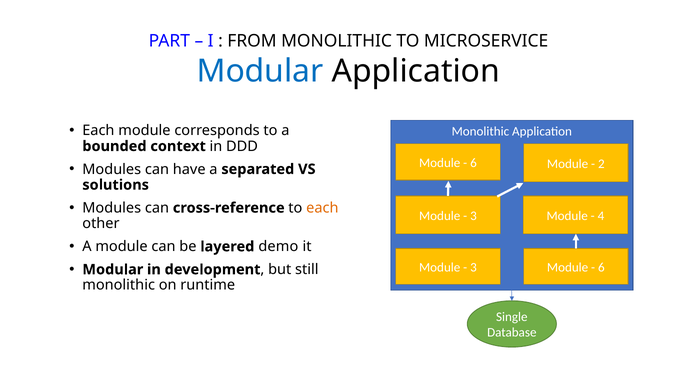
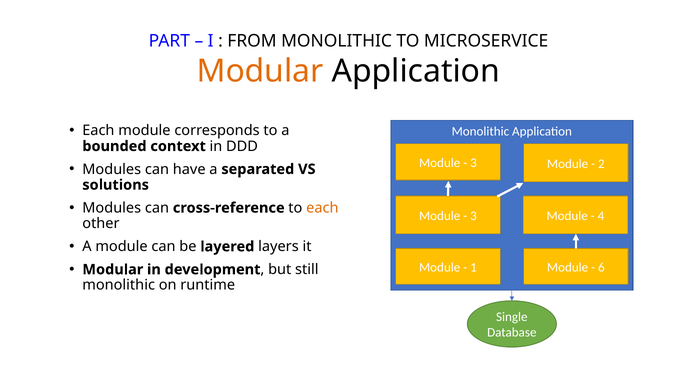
Modular at (260, 71) colour: blue -> orange
6 at (473, 163): 6 -> 3
demo: demo -> layers
3 at (473, 267): 3 -> 1
